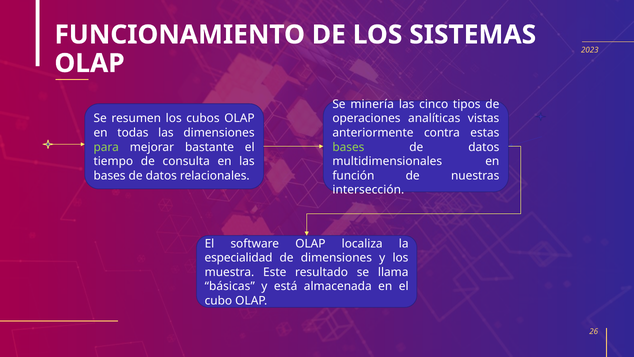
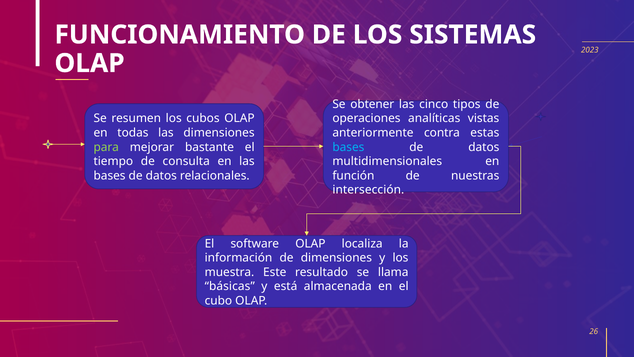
minería: minería -> obtener
bases at (348, 147) colour: light green -> light blue
especialidad: especialidad -> información
